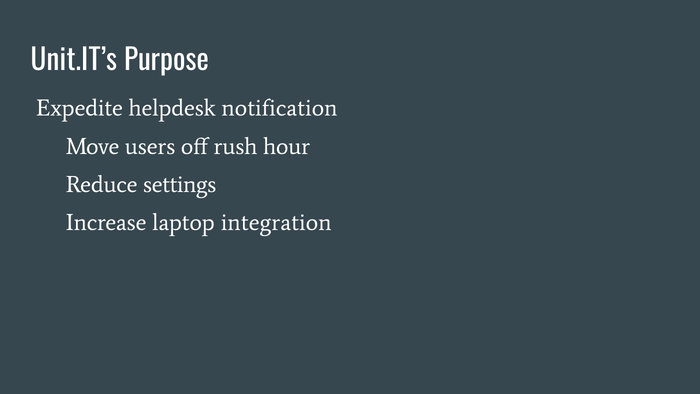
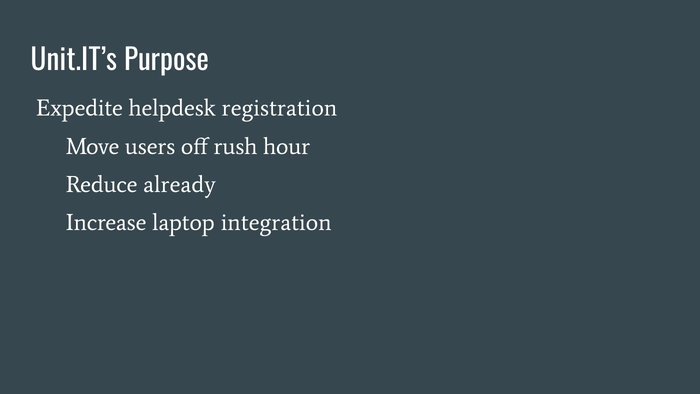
notification: notification -> registration
settings: settings -> already
